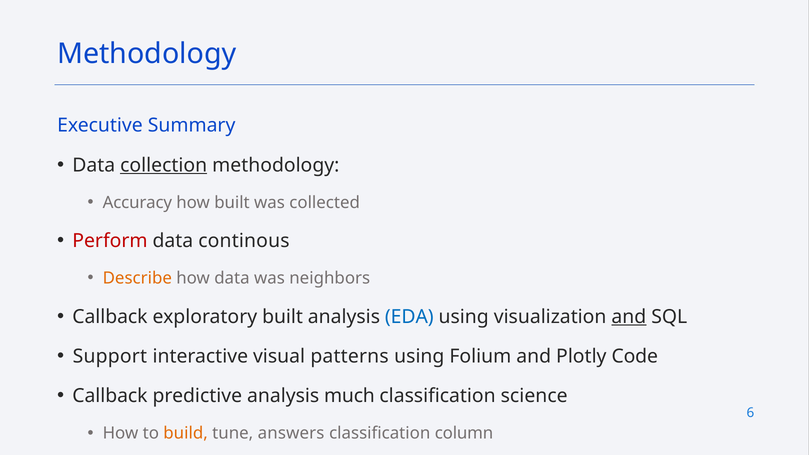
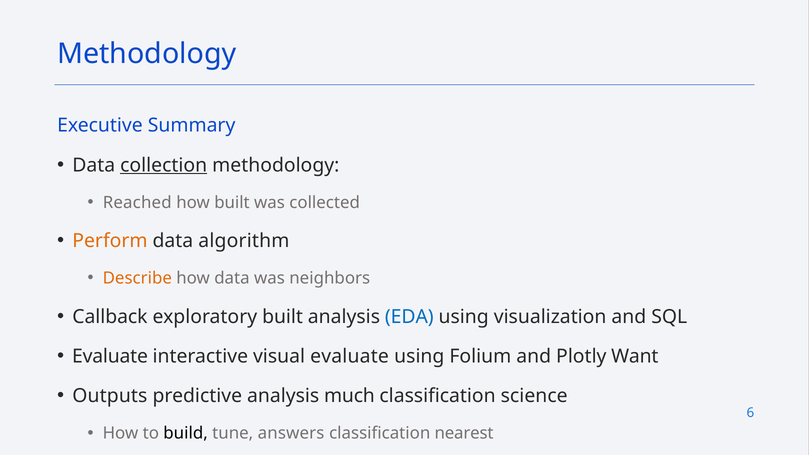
Accuracy: Accuracy -> Reached
Perform colour: red -> orange
continous: continous -> algorithm
and at (629, 317) underline: present -> none
Support at (110, 356): Support -> Evaluate
visual patterns: patterns -> evaluate
Code: Code -> Want
Callback at (110, 396): Callback -> Outputs
build colour: orange -> black
column: column -> nearest
